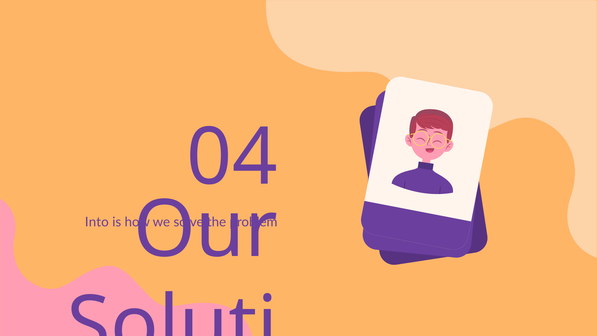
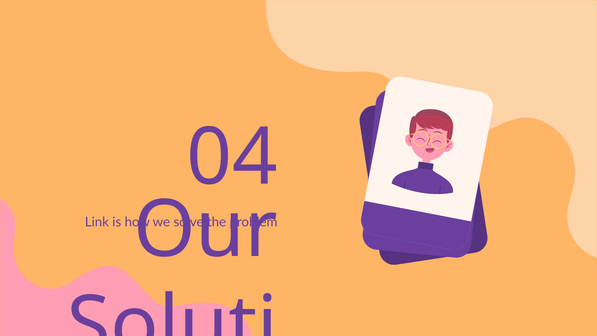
Into: Into -> Link
